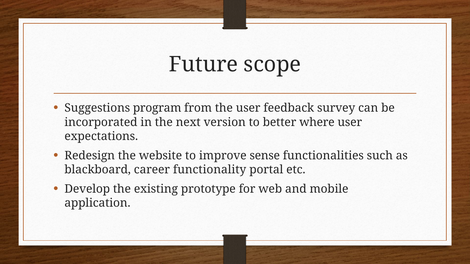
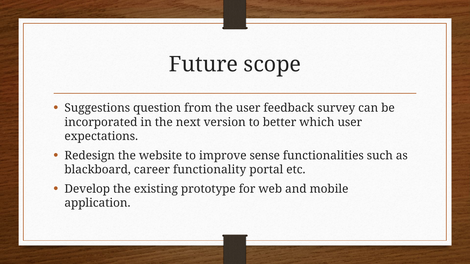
program: program -> question
where: where -> which
